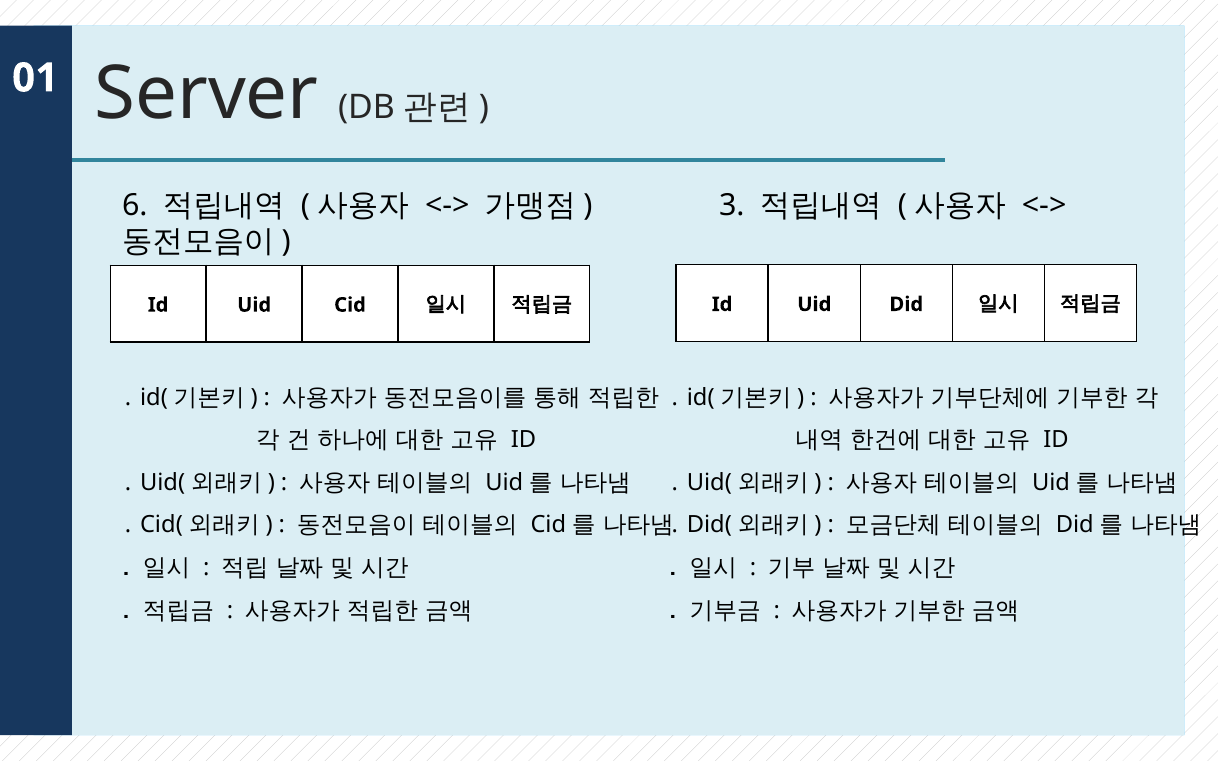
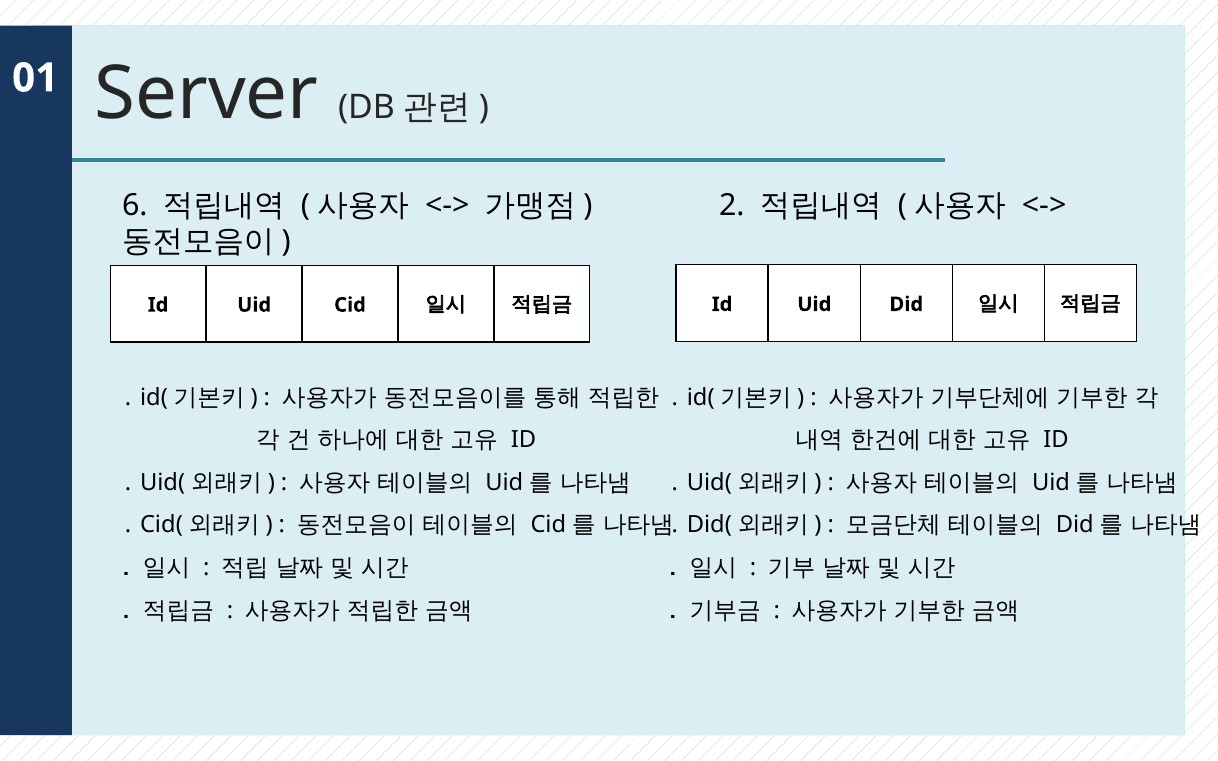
3: 3 -> 2
